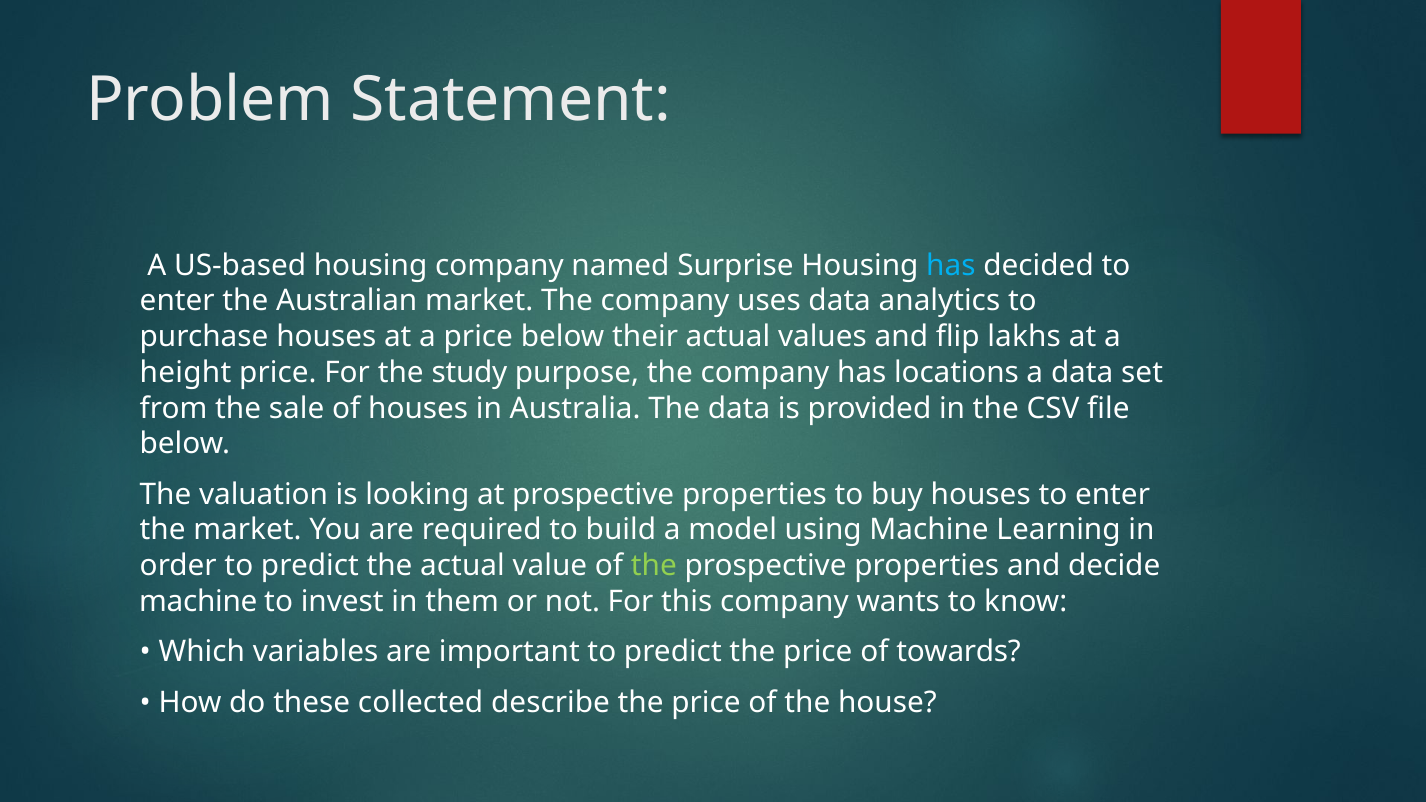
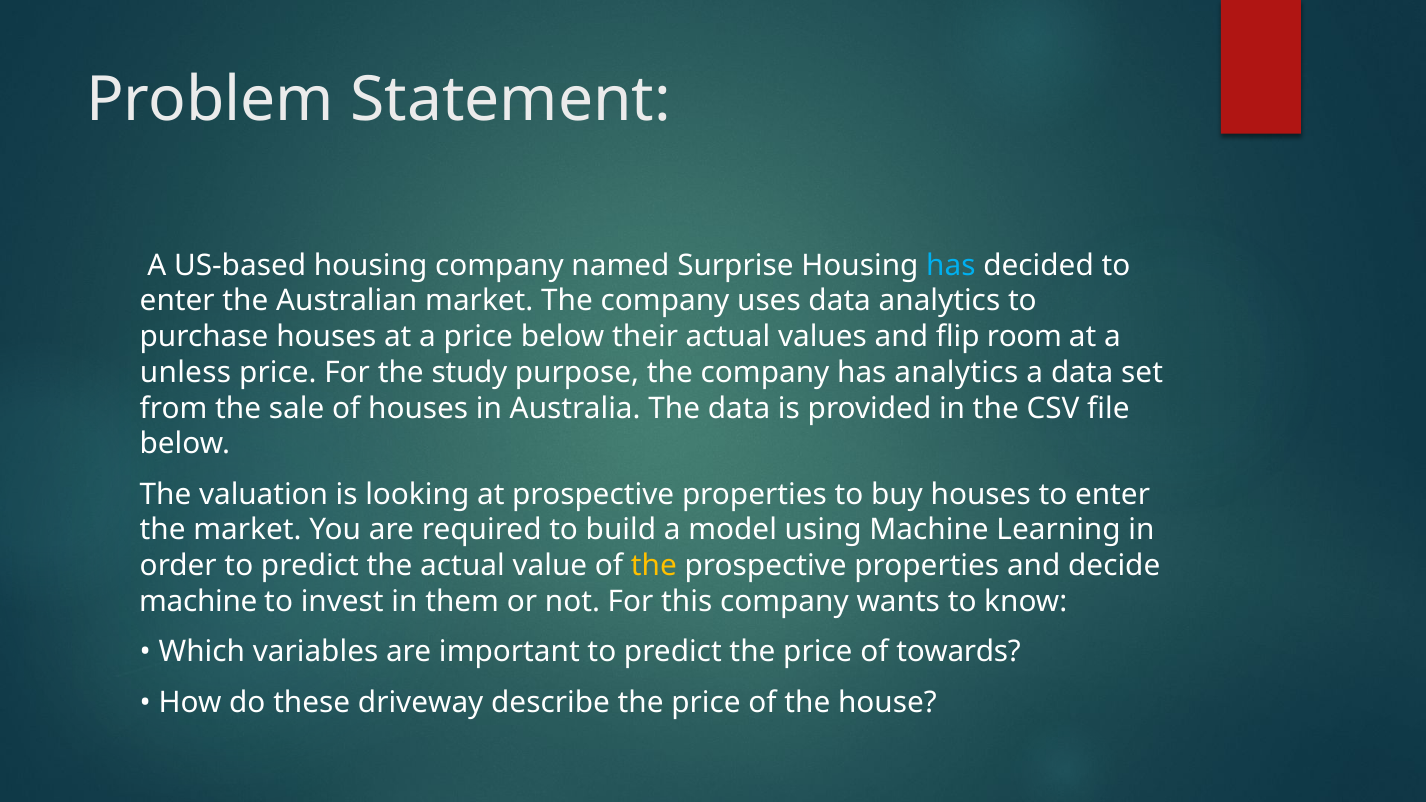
lakhs: lakhs -> room
height: height -> unless
has locations: locations -> analytics
the at (654, 566) colour: light green -> yellow
collected: collected -> driveway
